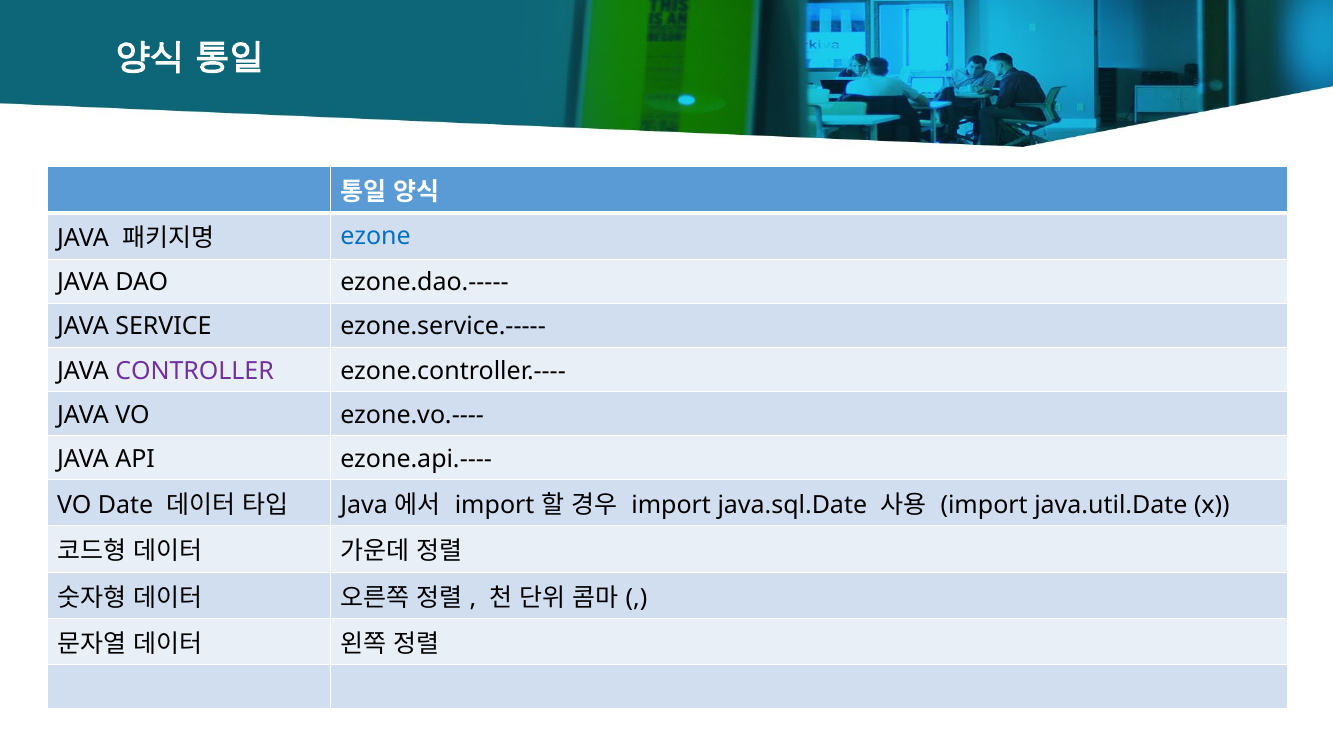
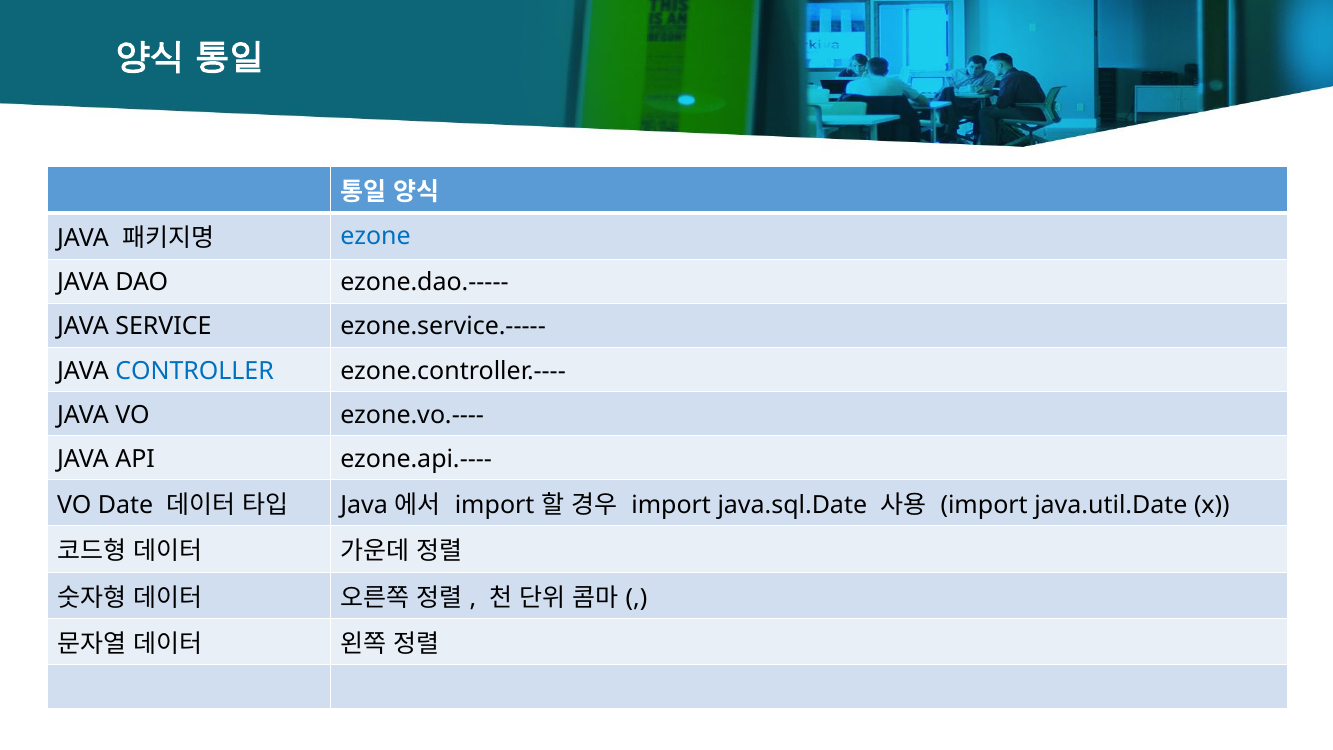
CONTROLLER colour: purple -> blue
